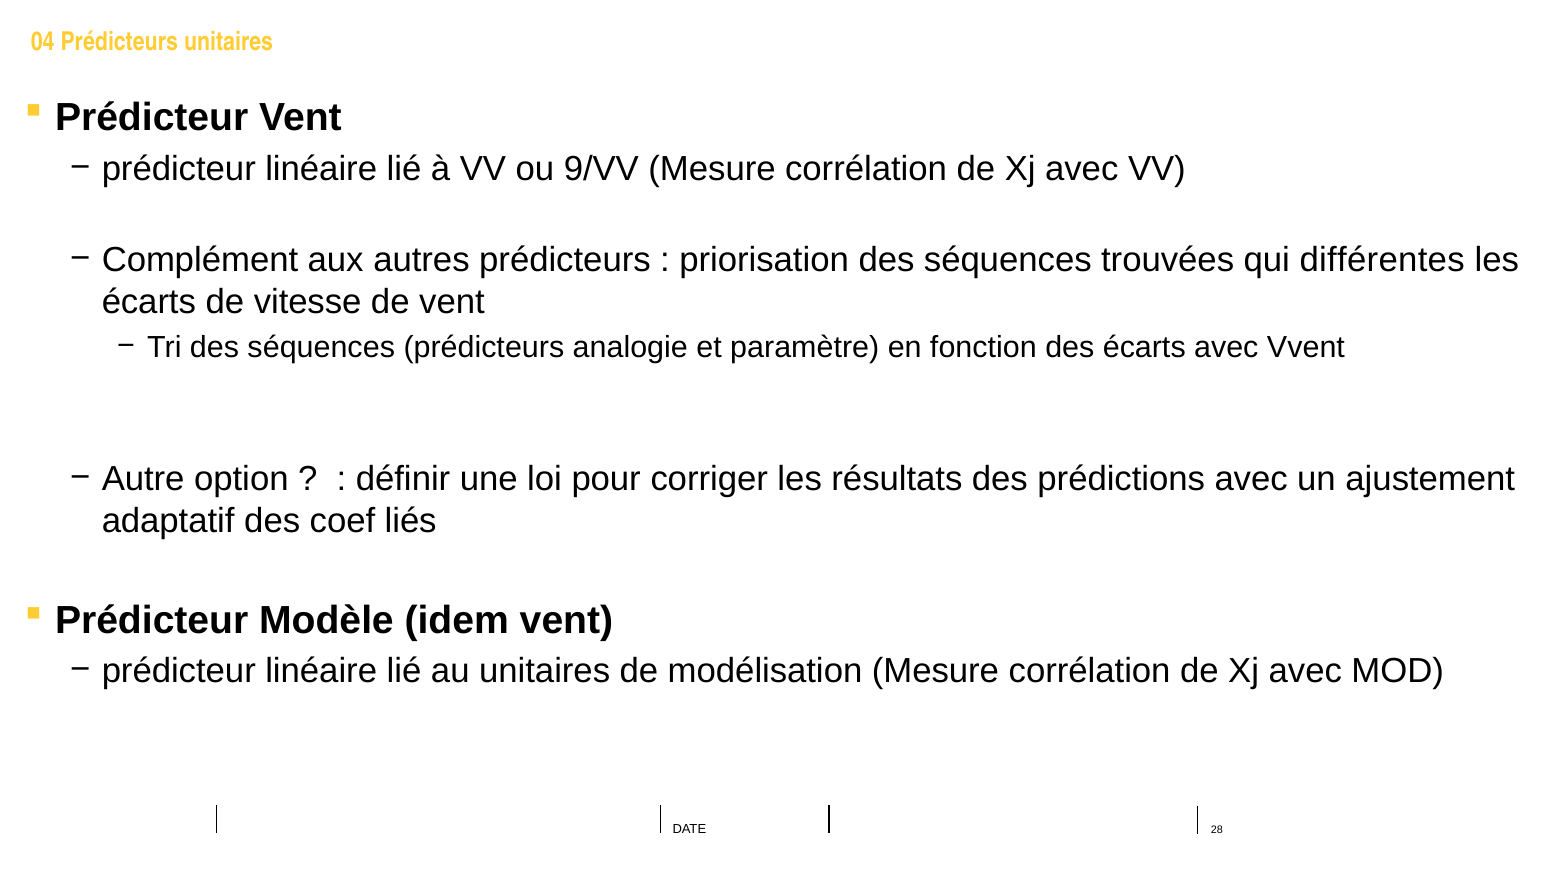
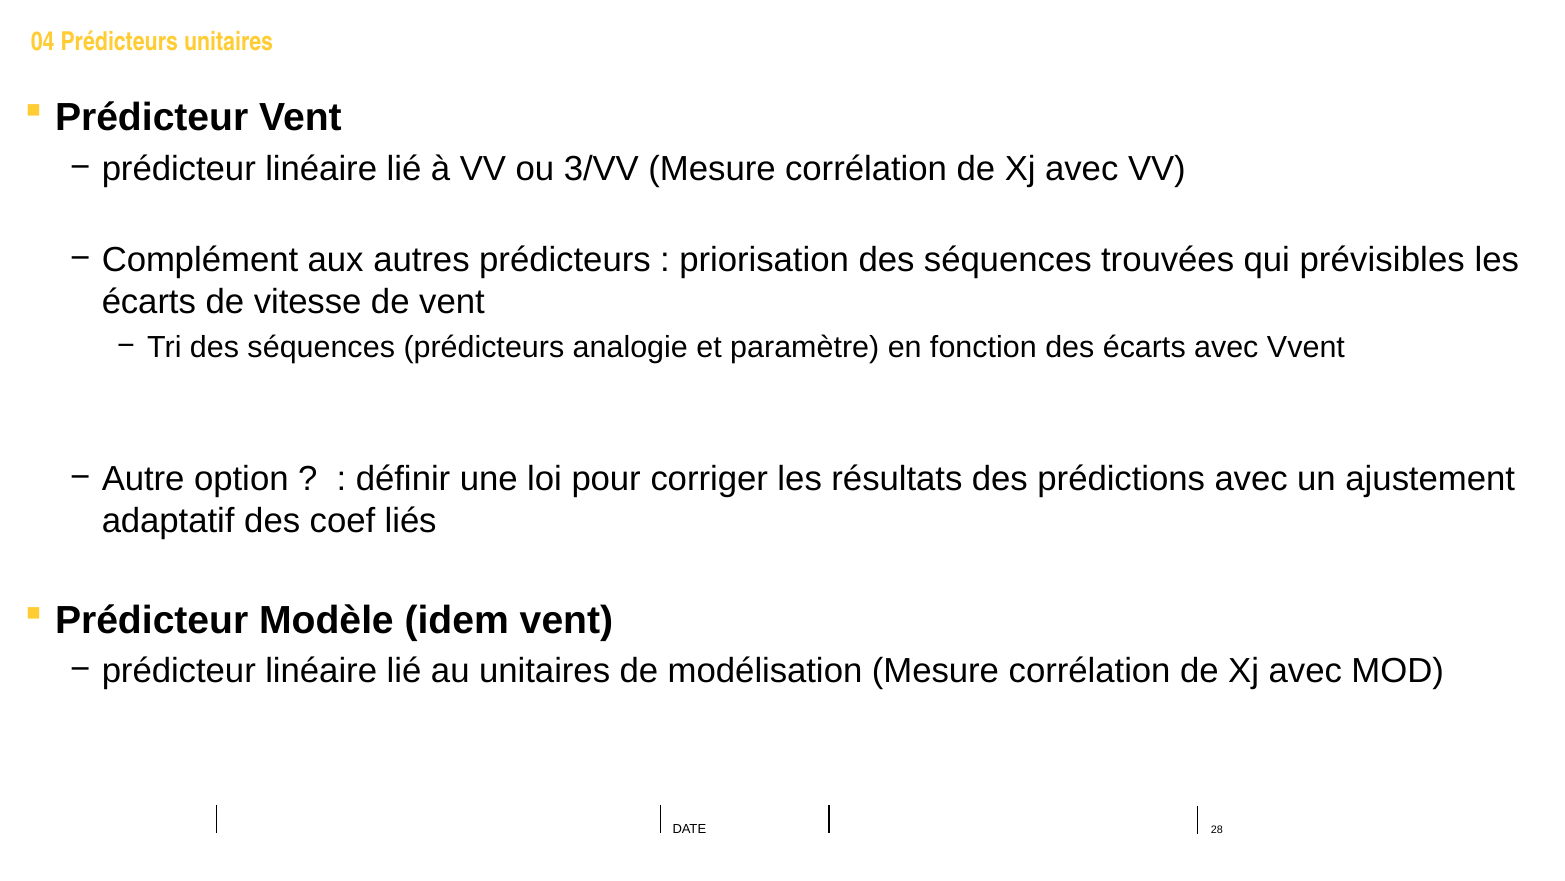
9/VV: 9/VV -> 3/VV
différentes: différentes -> prévisibles
